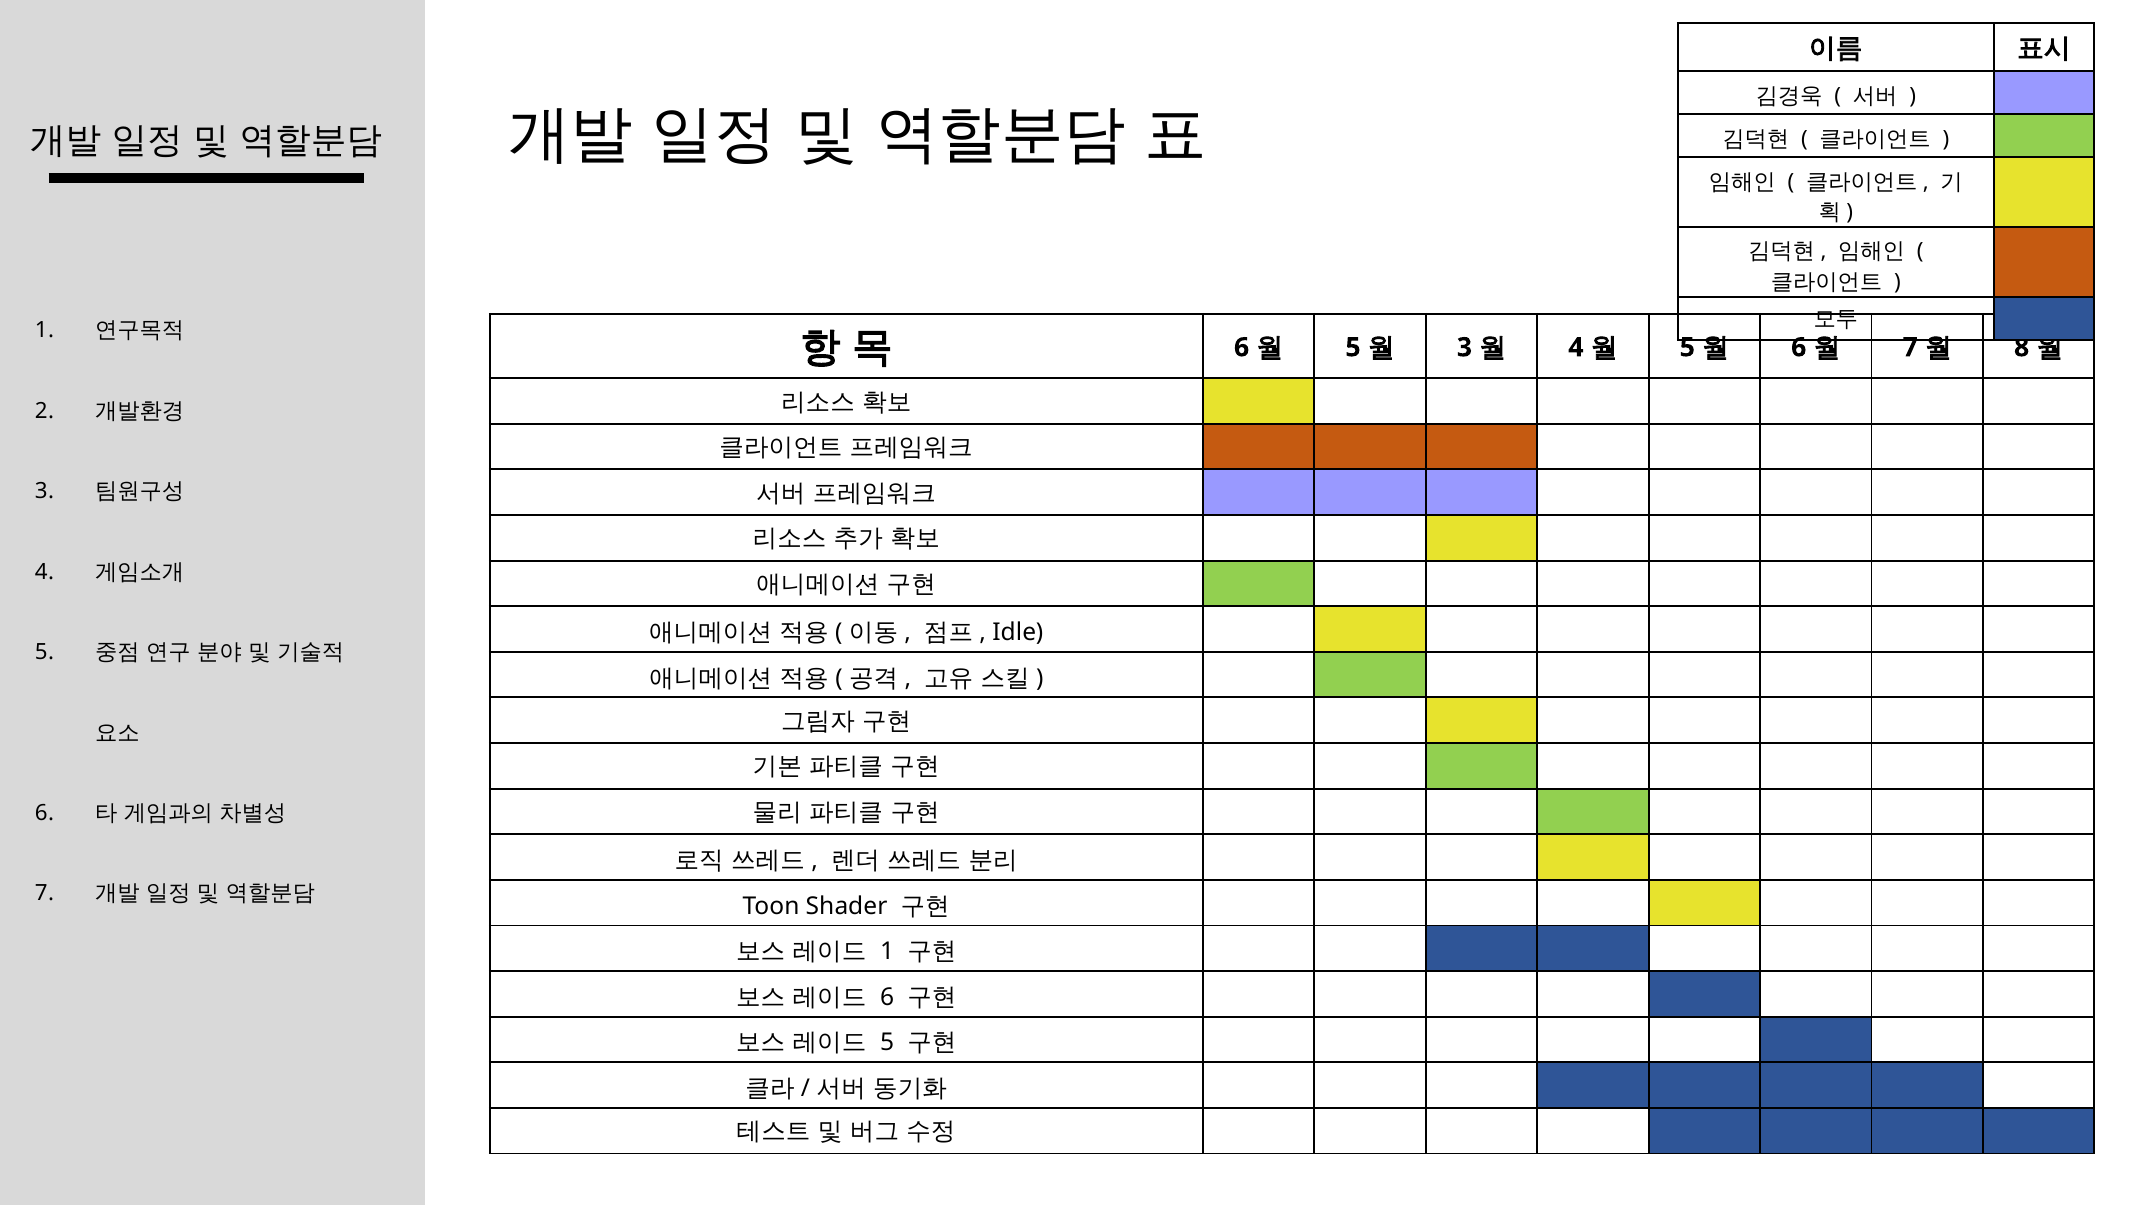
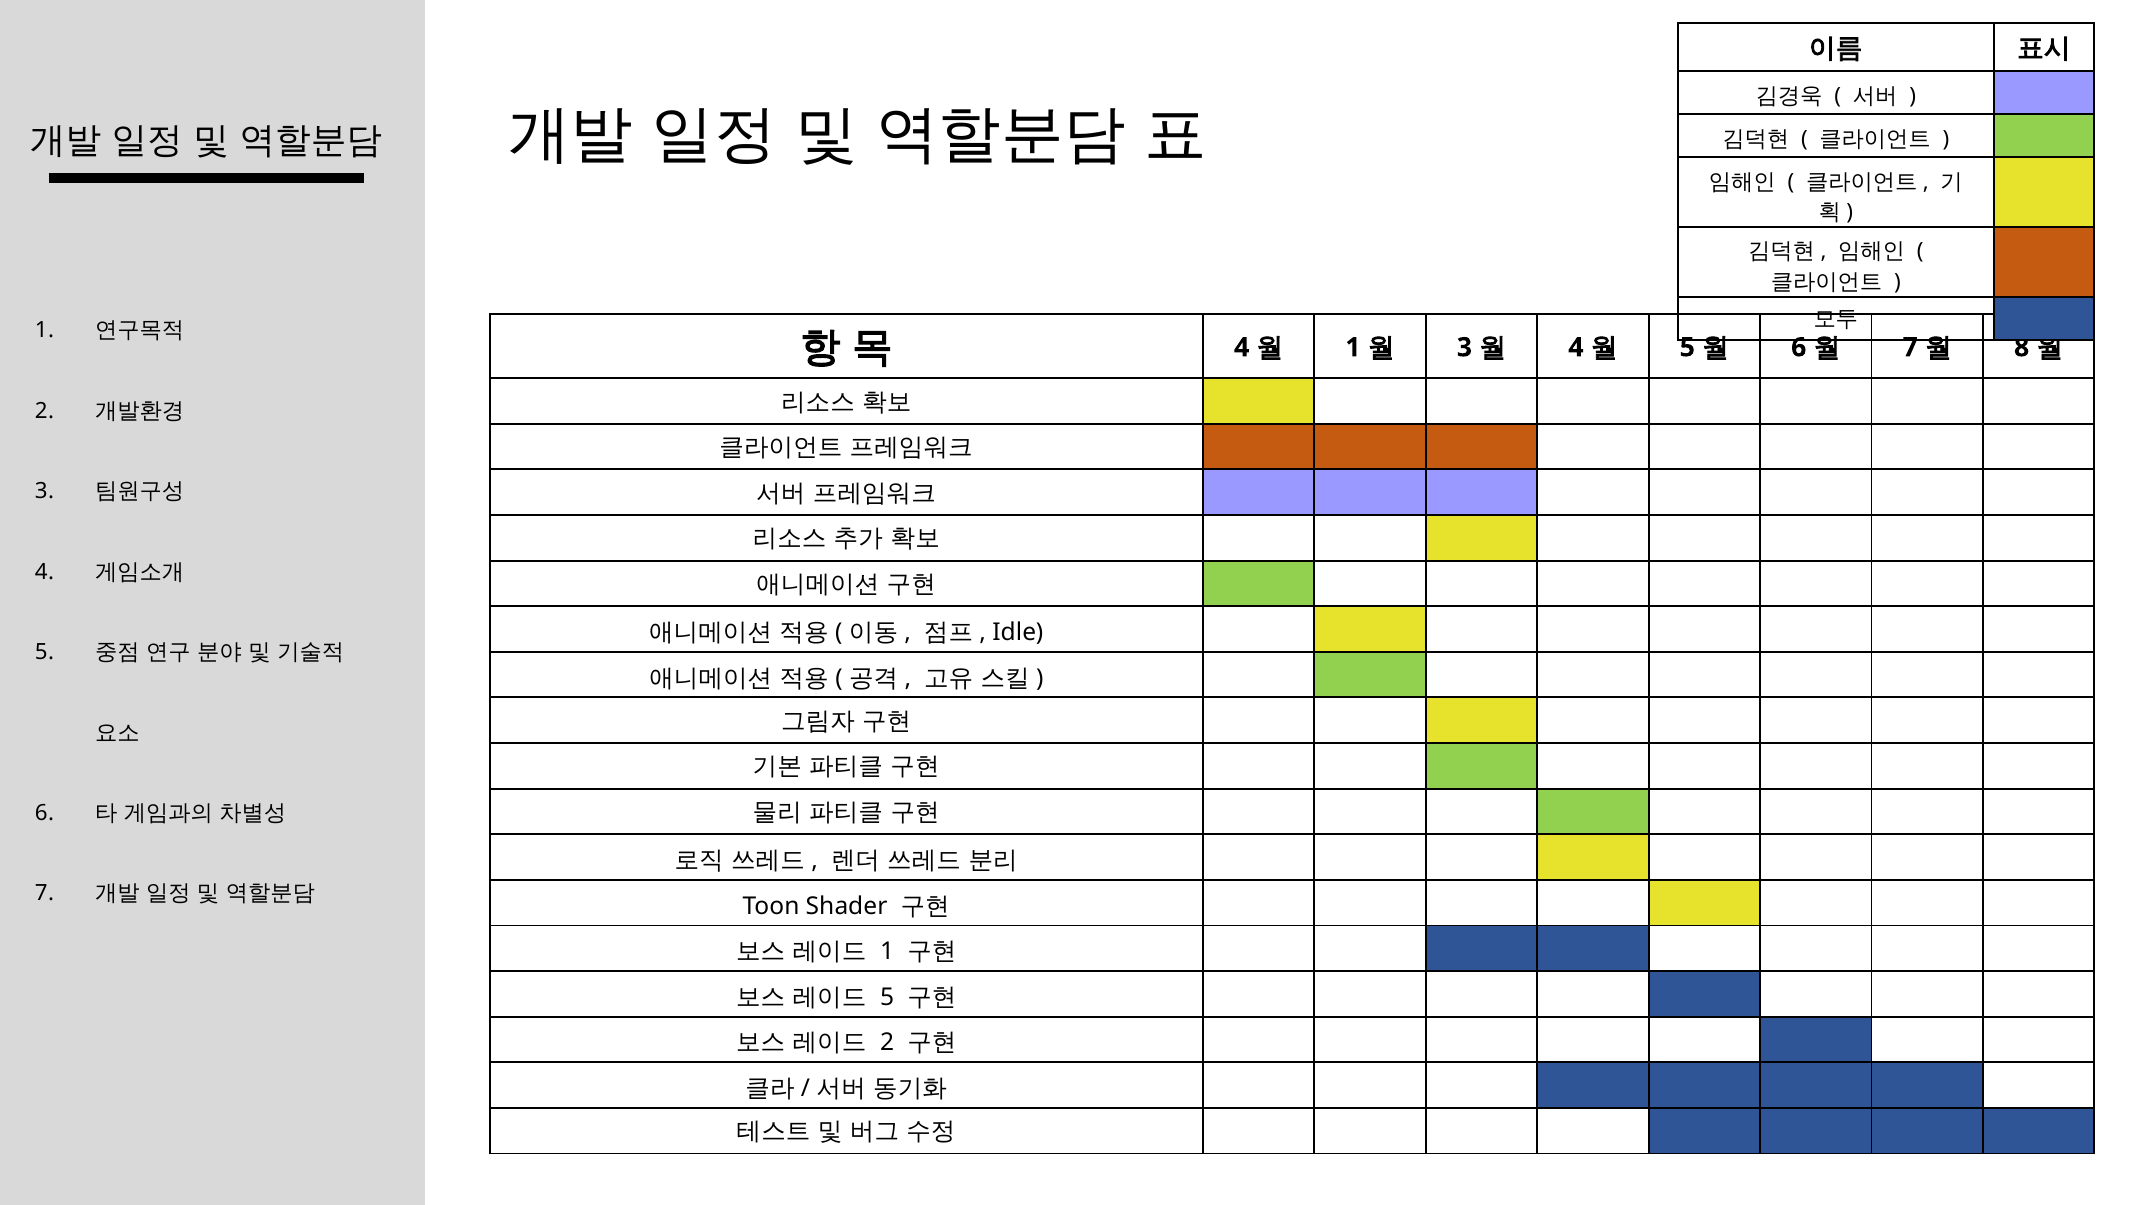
6 at (1242, 348): 6 -> 4
5 at (1353, 348): 5 -> 1
6 at (887, 998): 6 -> 5
5 at (887, 1043): 5 -> 2
